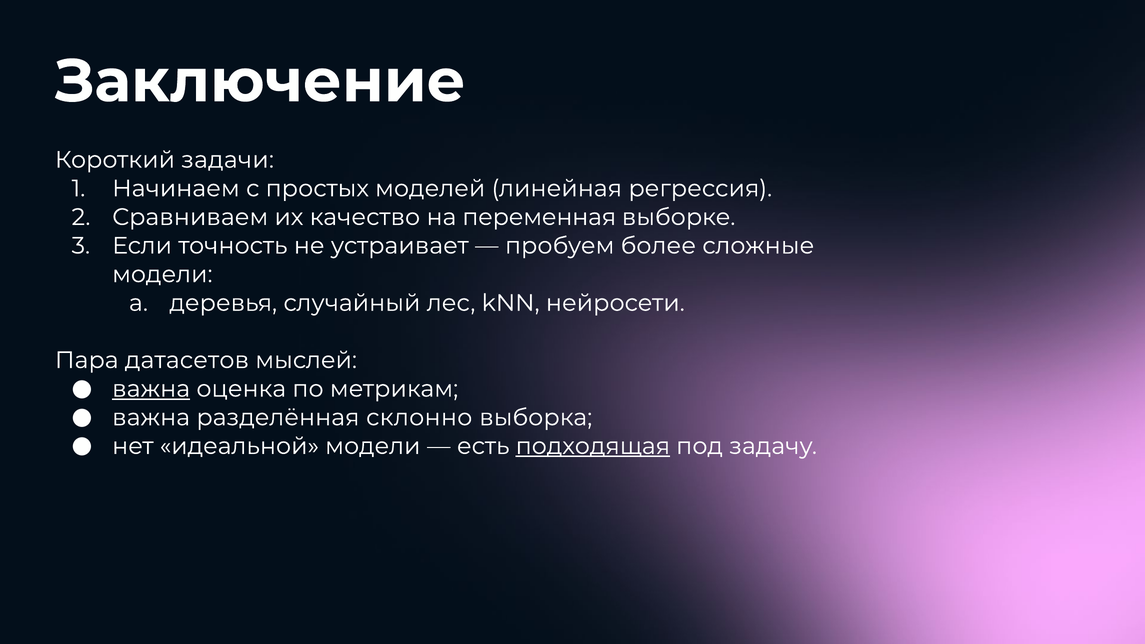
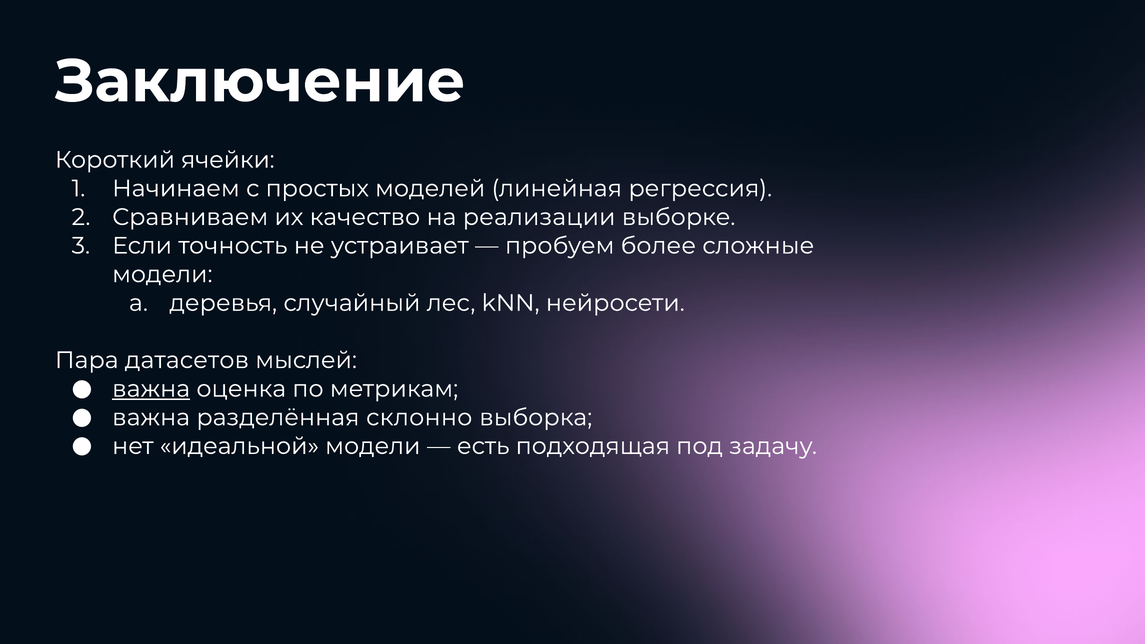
задачи: задачи -> ячейки
переменная: переменная -> реализации
подходящая underline: present -> none
